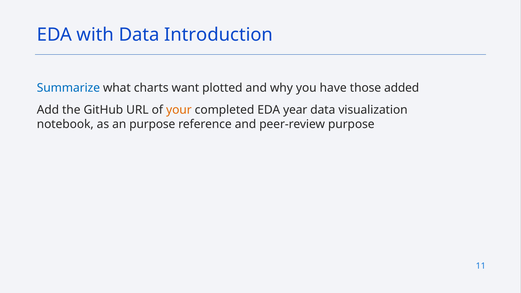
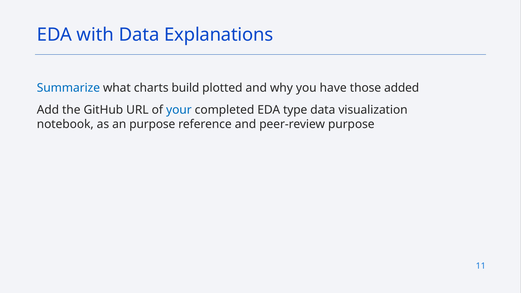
Introduction: Introduction -> Explanations
want: want -> build
your colour: orange -> blue
year: year -> type
